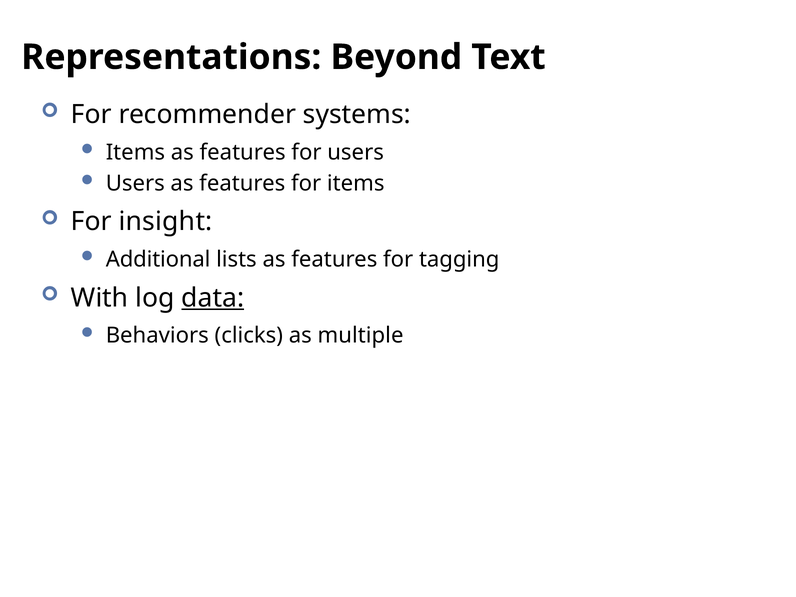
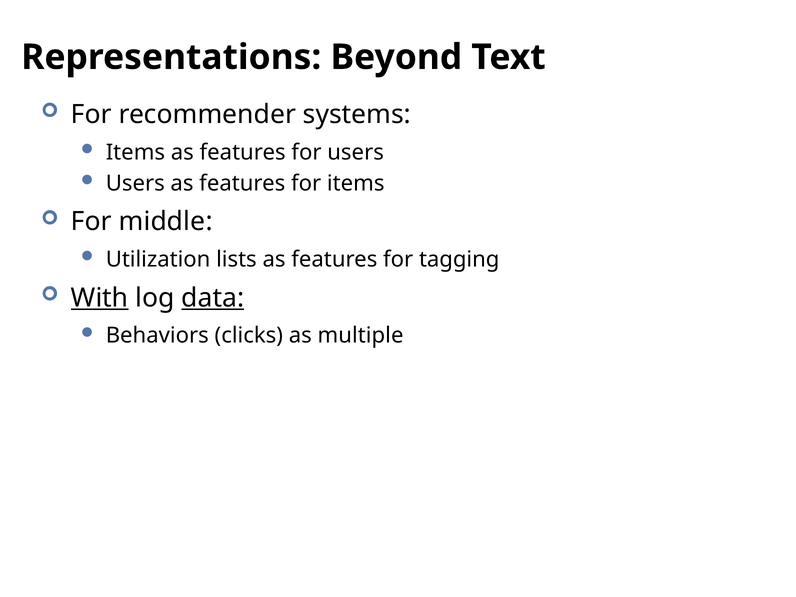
insight: insight -> middle
Additional: Additional -> Utilization
With underline: none -> present
